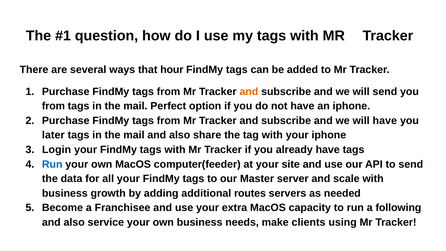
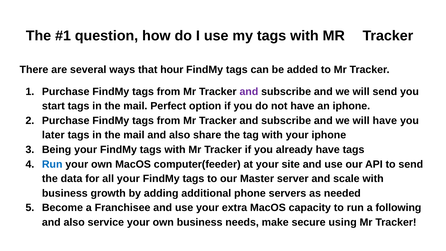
and at (249, 92) colour: orange -> purple
from at (53, 106): from -> start
Login: Login -> Being
routes: routes -> phone
clients: clients -> secure
